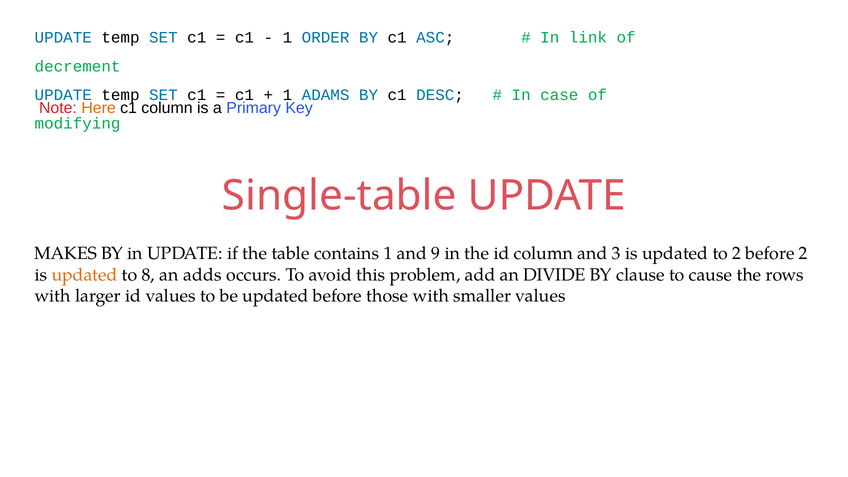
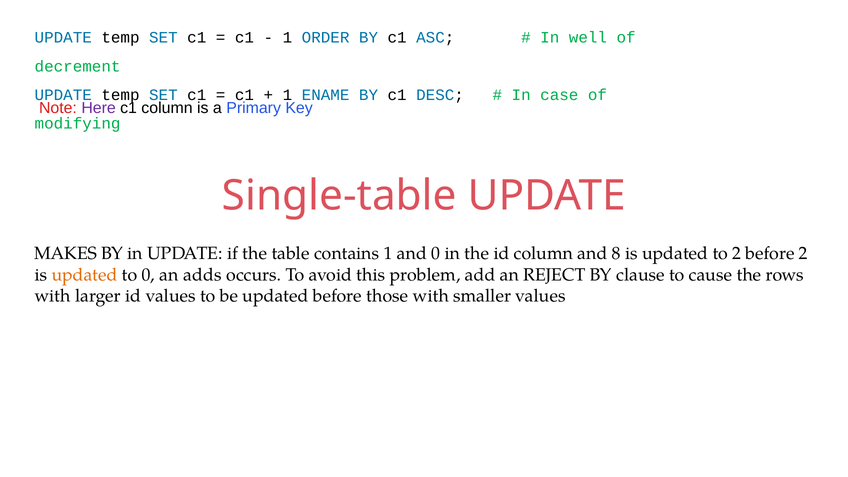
link: link -> well
ADAMS: ADAMS -> ENAME
Here colour: orange -> purple
and 9: 9 -> 0
3: 3 -> 8
to 8: 8 -> 0
DIVIDE: DIVIDE -> REJECT
